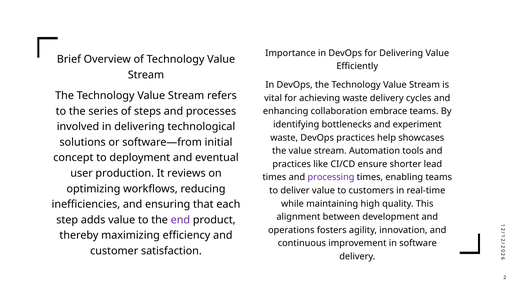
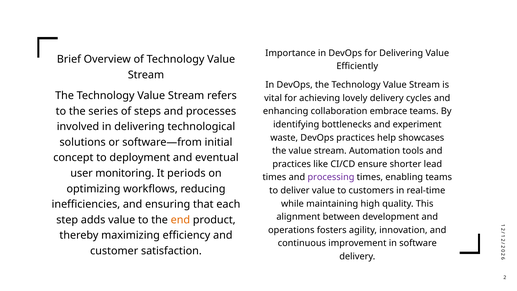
achieving waste: waste -> lovely
production: production -> monitoring
reviews: reviews -> periods
end colour: purple -> orange
